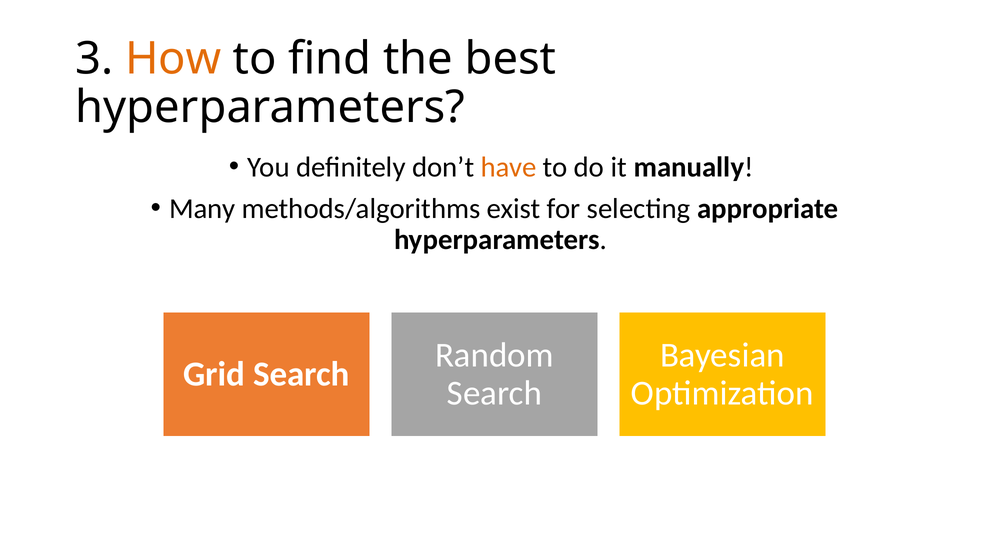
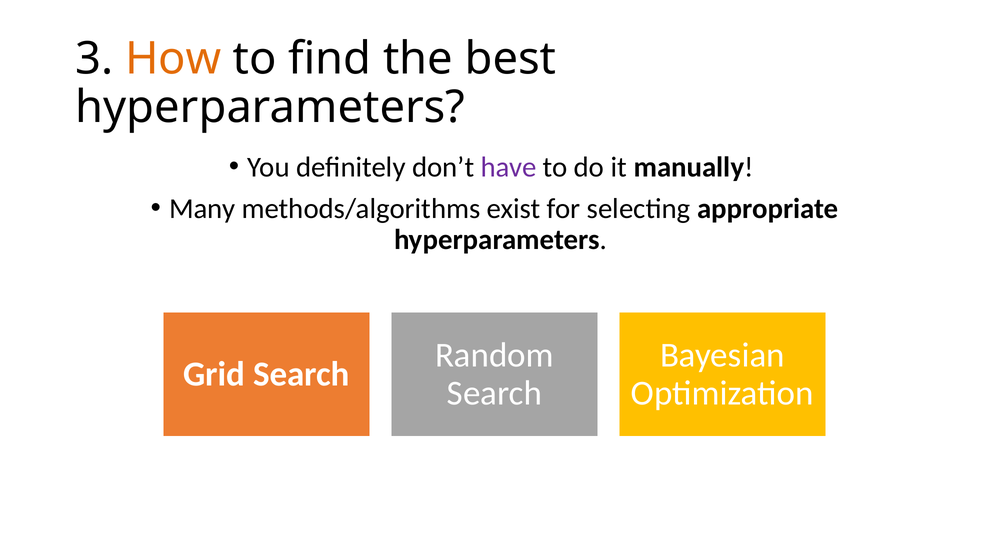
have colour: orange -> purple
